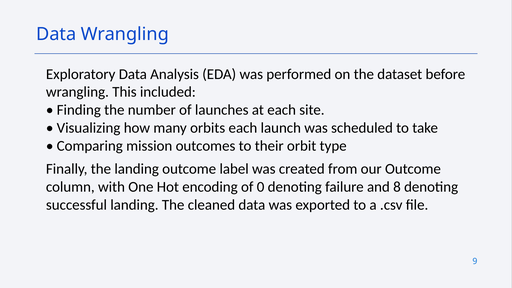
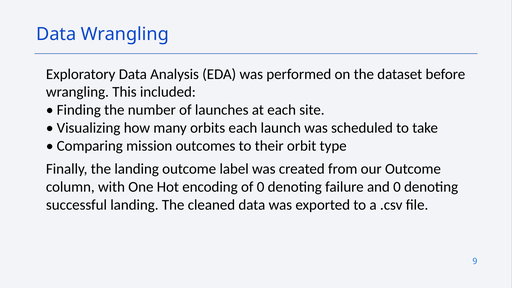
and 8: 8 -> 0
